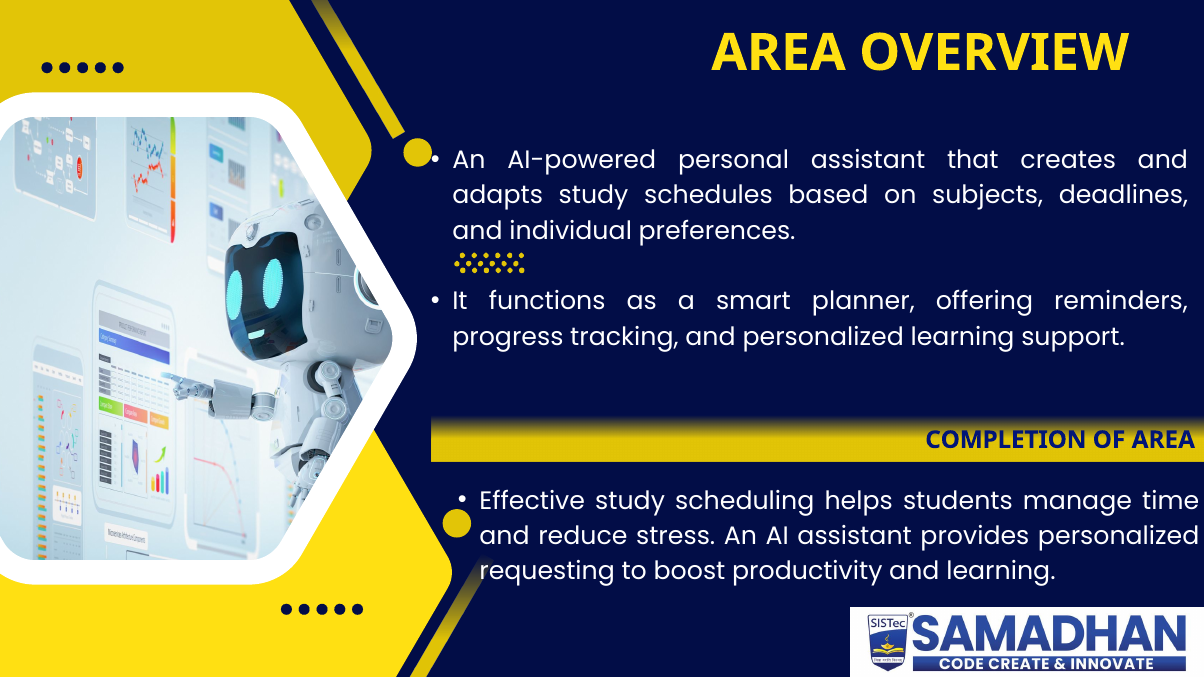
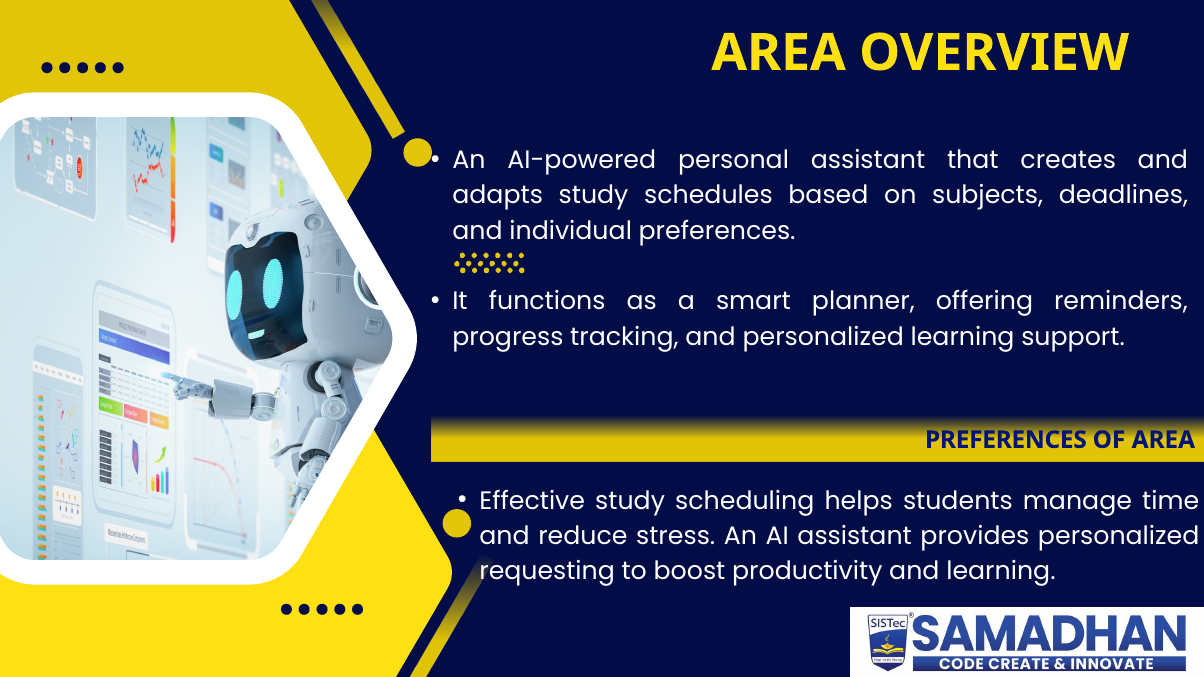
COMPLETION at (1006, 440): COMPLETION -> PREFERENCES
